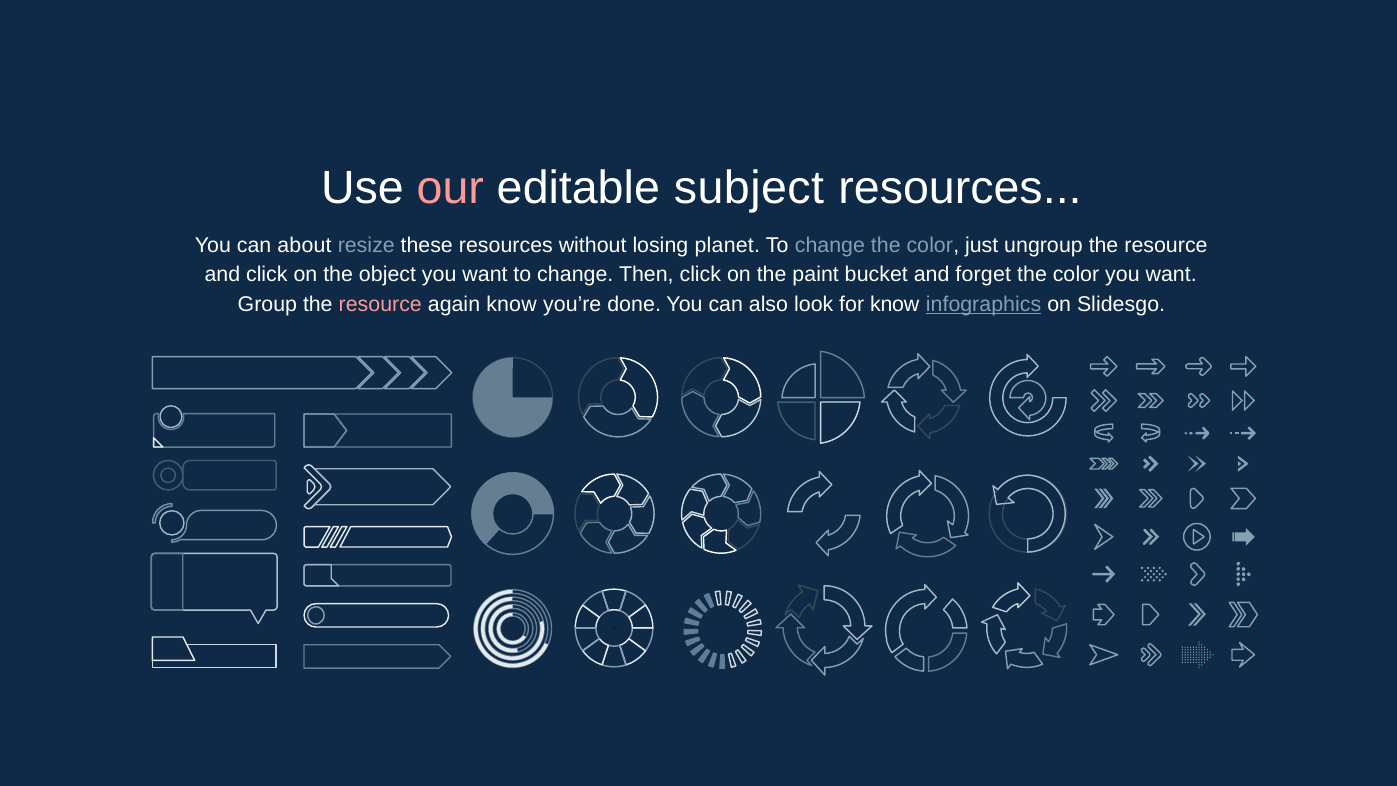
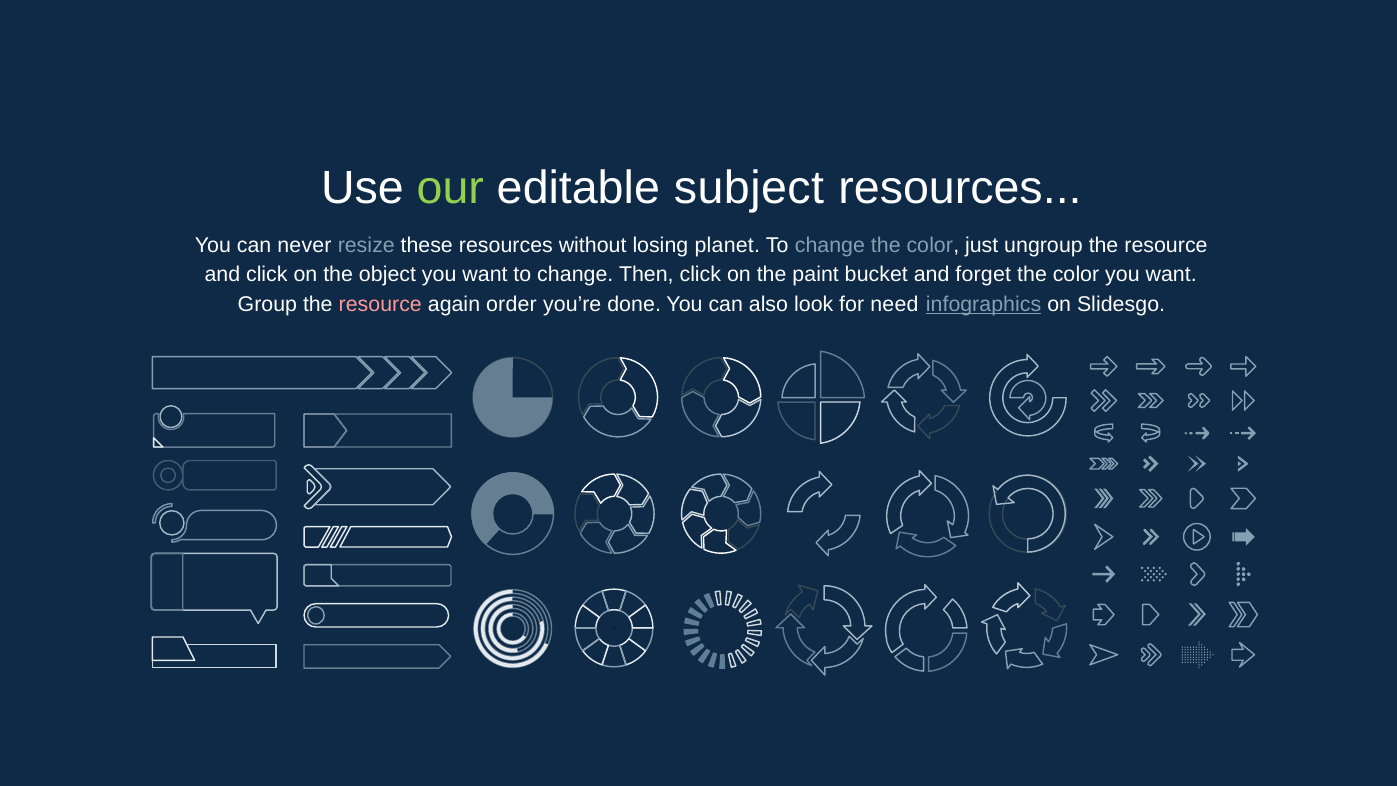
our colour: pink -> light green
about: about -> never
again know: know -> order
for know: know -> need
